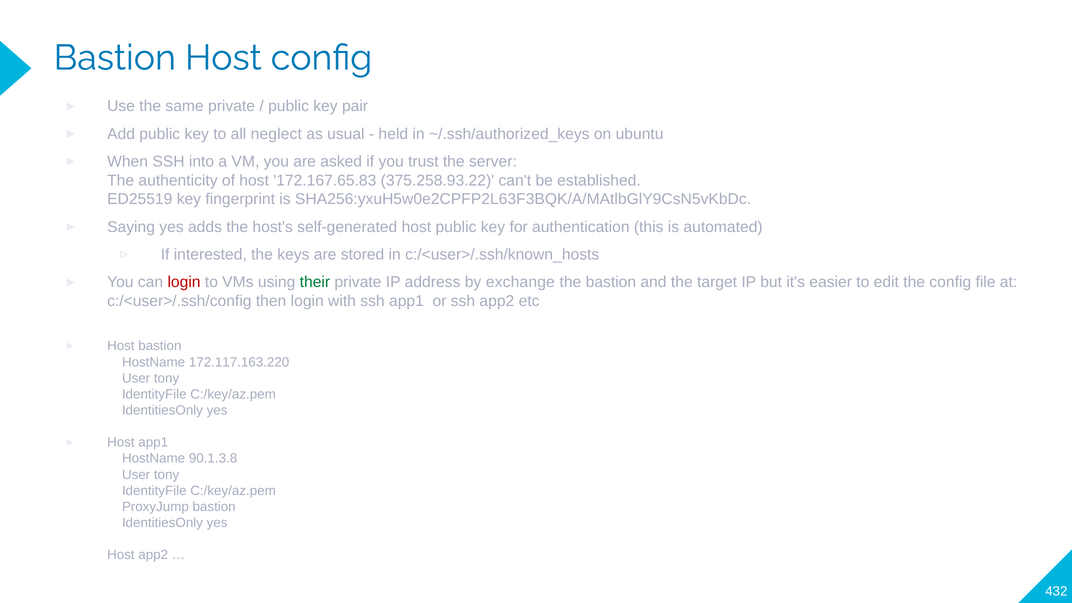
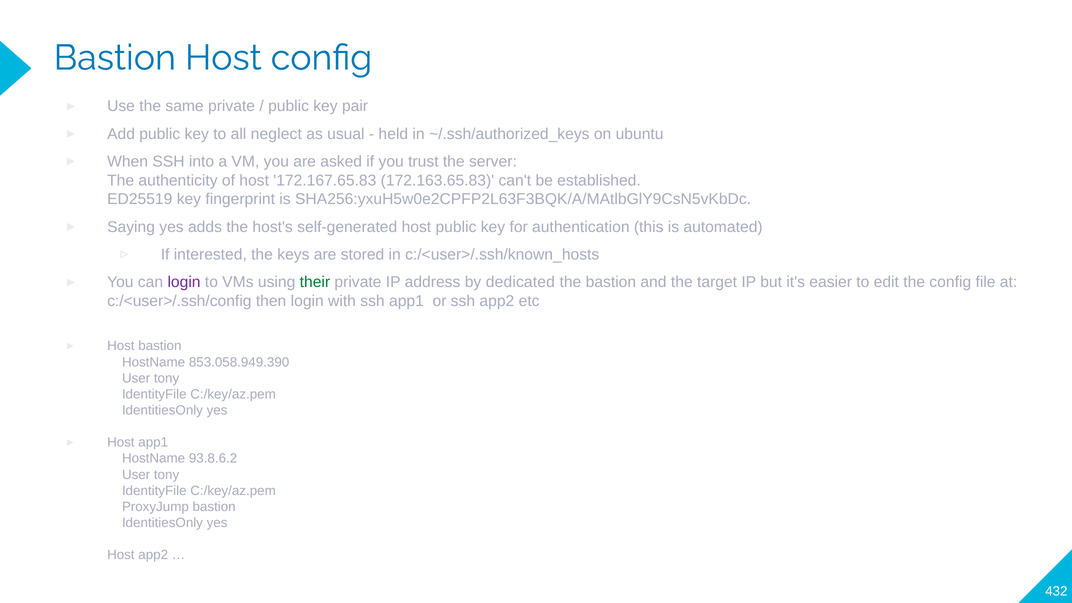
375.258.93.22: 375.258.93.22 -> 172.163.65.83
login at (184, 282) colour: red -> purple
exchange: exchange -> dedicated
172.117.163.220: 172.117.163.220 -> 853.058.949.390
90.1.3.8: 90.1.3.8 -> 93.8.6.2
